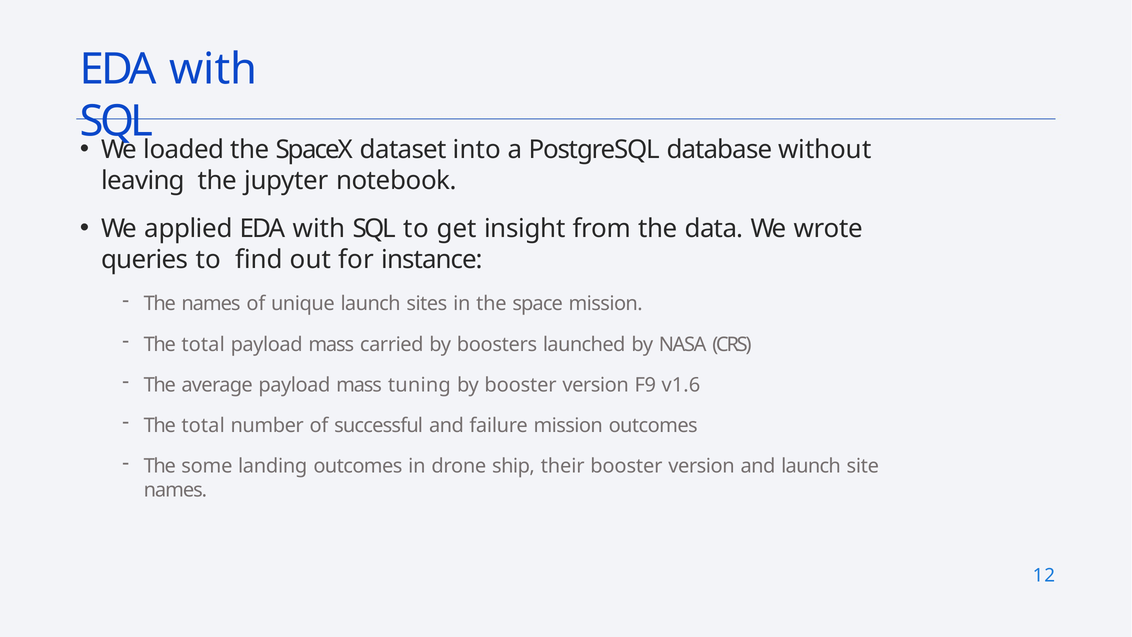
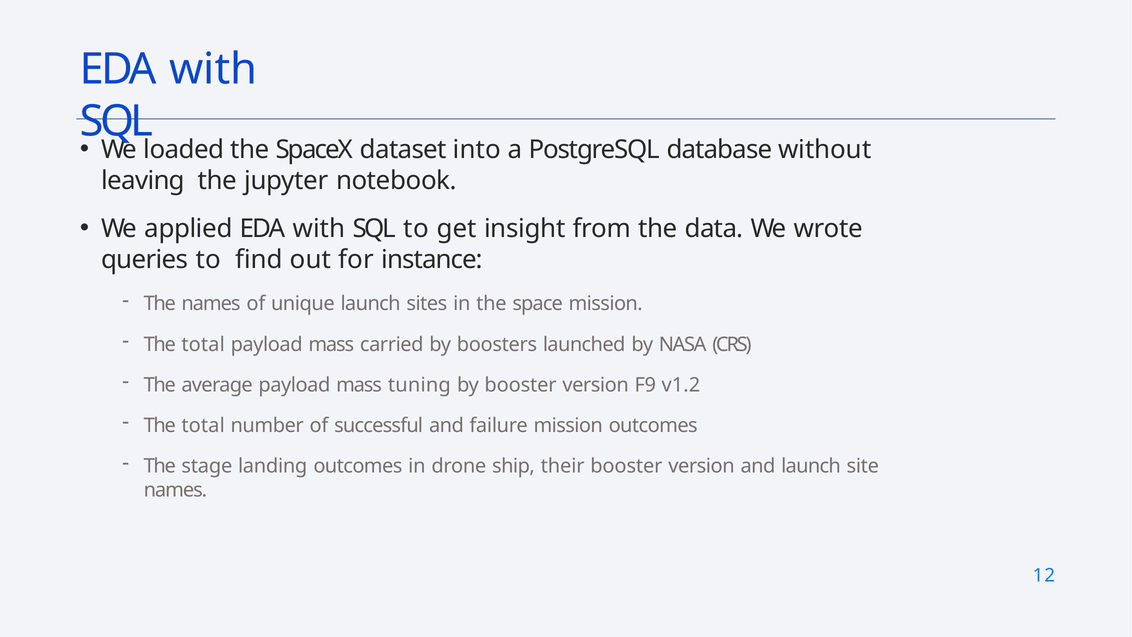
v1.6: v1.6 -> v1.2
some: some -> stage
